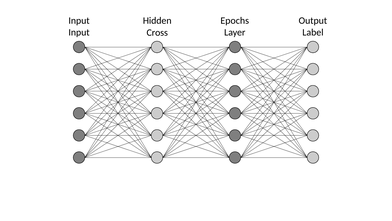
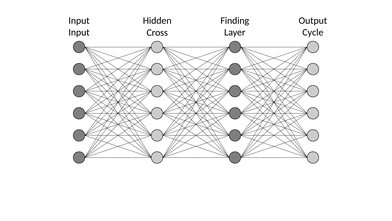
Epochs: Epochs -> Finding
Label: Label -> Cycle
